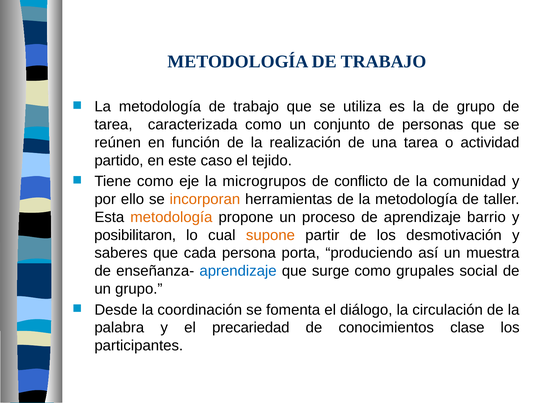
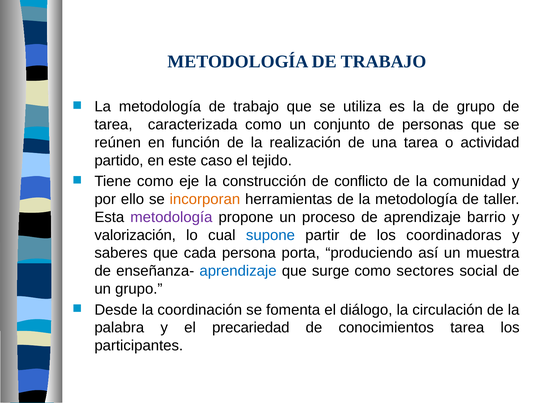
microgrupos: microgrupos -> construcción
metodología at (171, 217) colour: orange -> purple
posibilitaron: posibilitaron -> valorización
supone colour: orange -> blue
desmotivación: desmotivación -> coordinadoras
grupales: grupales -> sectores
conocimientos clase: clase -> tarea
